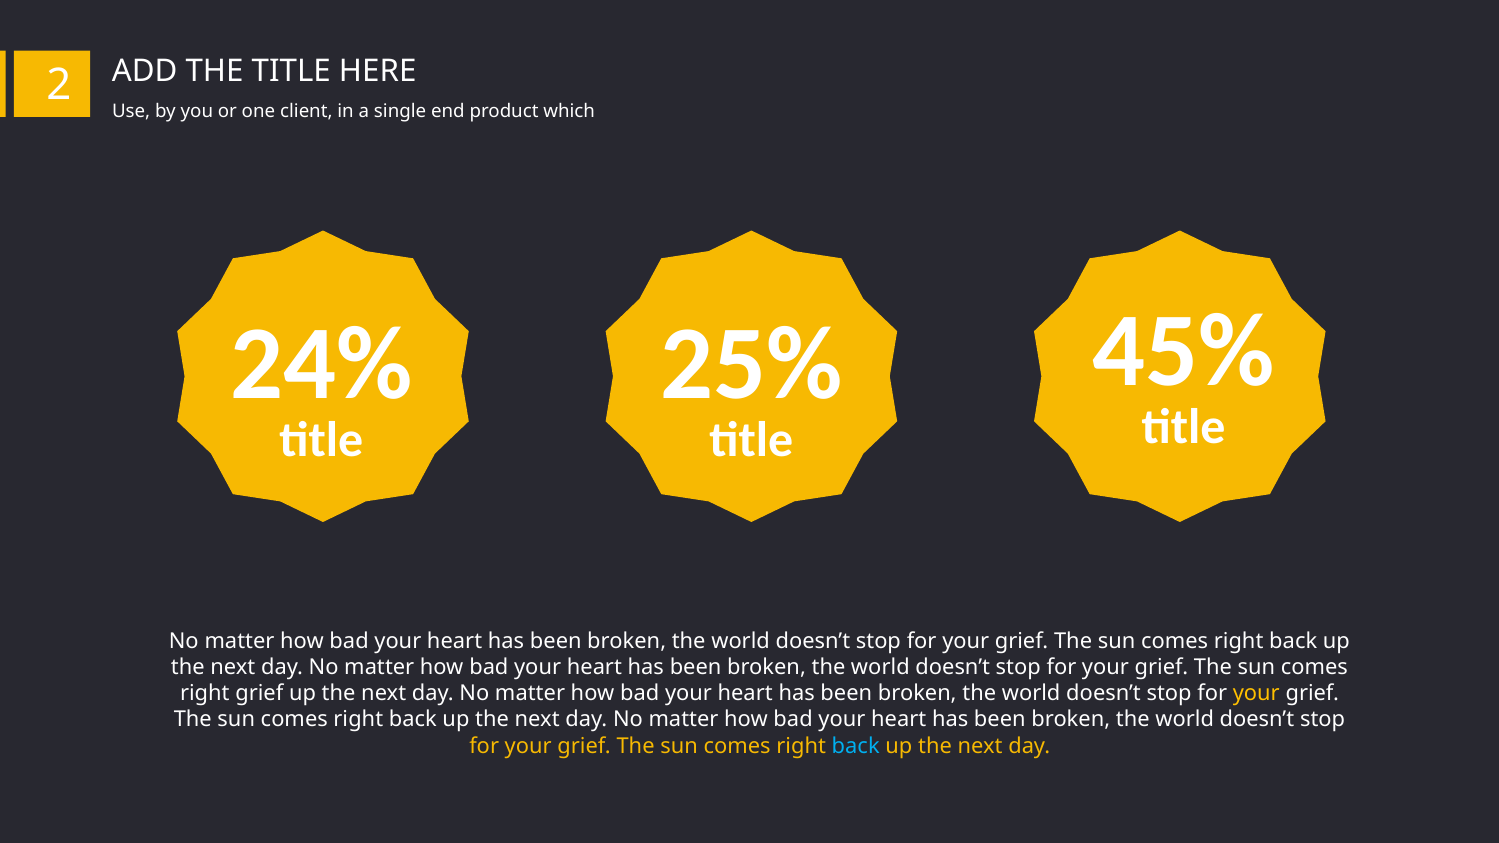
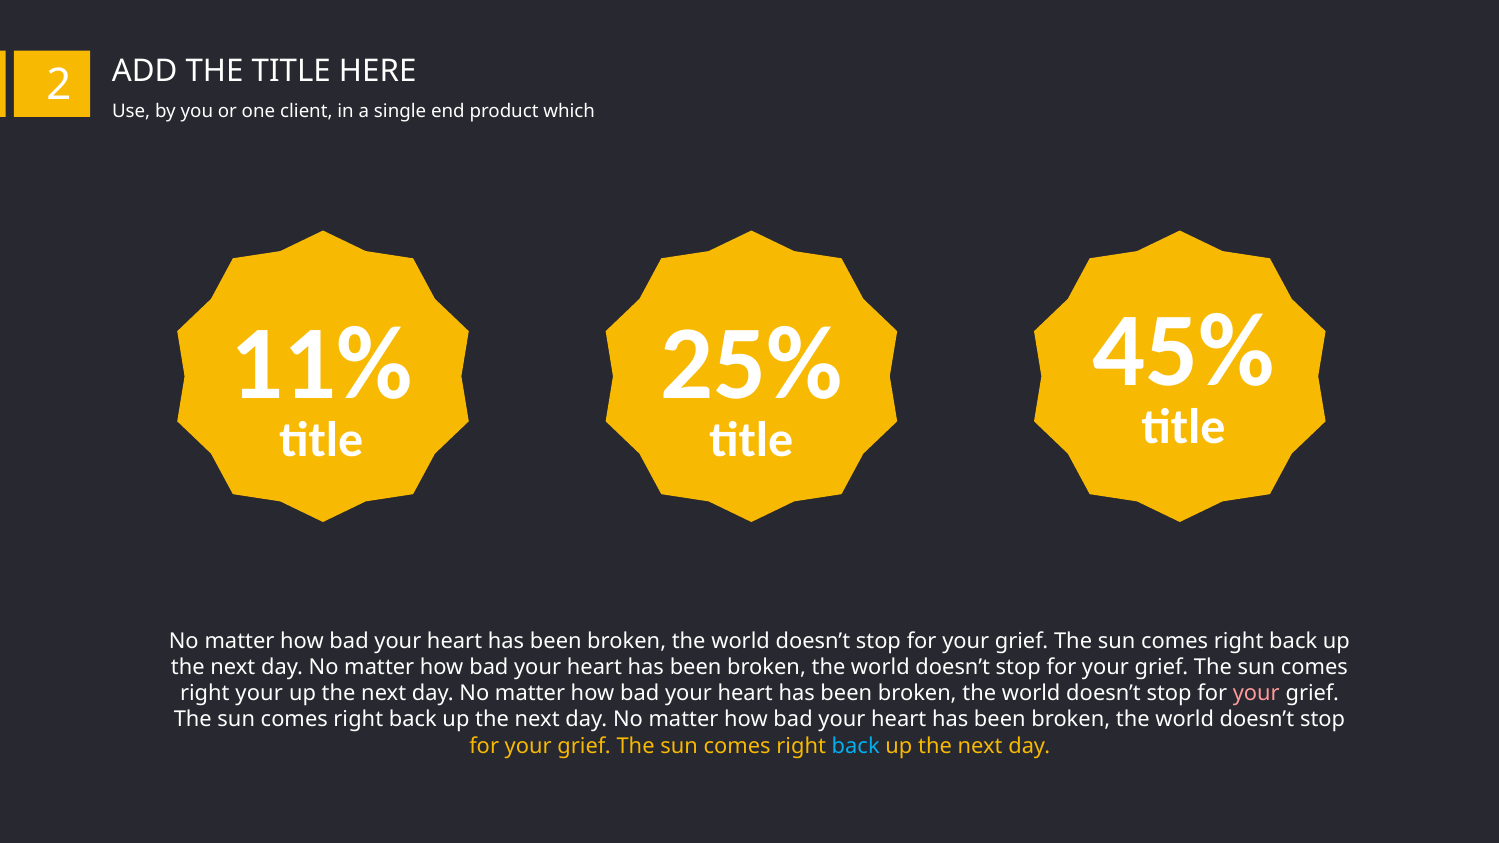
24%: 24% -> 11%
right grief: grief -> your
your at (1256, 693) colour: yellow -> pink
